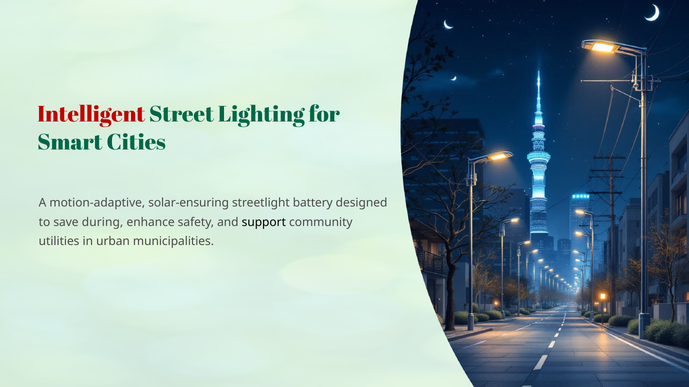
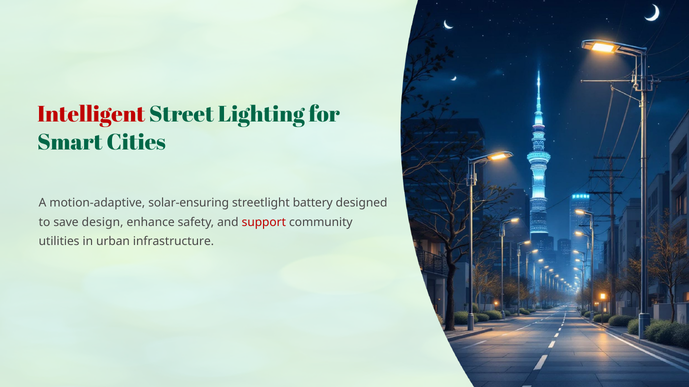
during: during -> design
support colour: black -> red
municipalities: municipalities -> infrastructure
